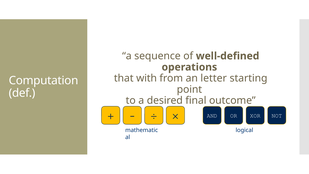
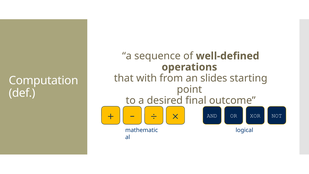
letter: letter -> slides
